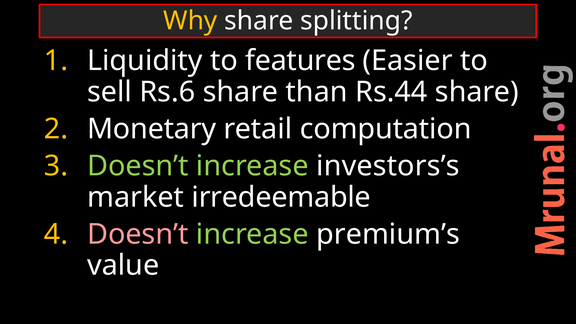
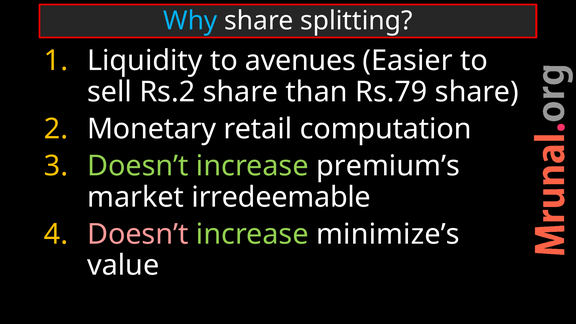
Why colour: yellow -> light blue
features: features -> avenues
Rs.6: Rs.6 -> Rs.2
Rs.44: Rs.44 -> Rs.79
investors’s: investors’s -> premium’s
premium’s: premium’s -> minimize’s
